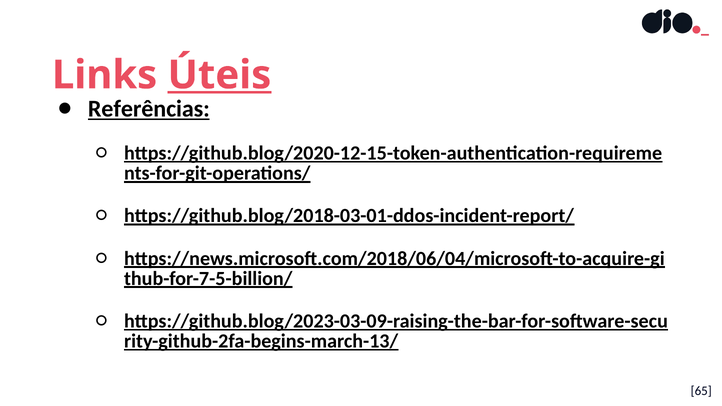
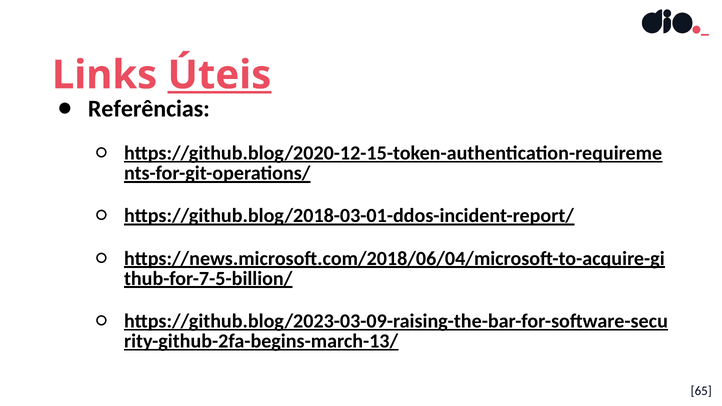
Referências underline: present -> none
